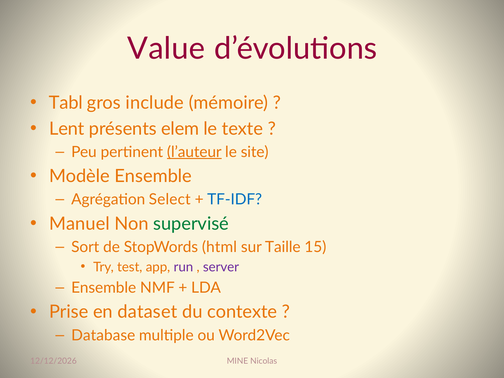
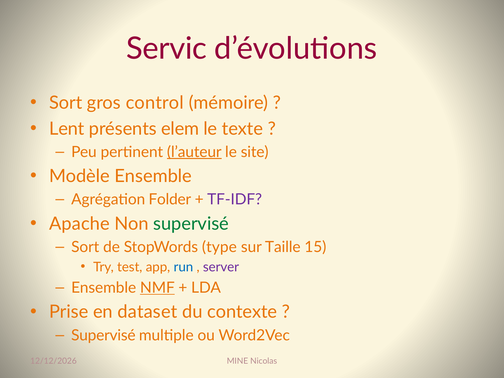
Value: Value -> Servic
Tabl at (66, 103): Tabl -> Sort
include: include -> control
Select: Select -> Folder
TF-IDF colour: blue -> purple
Manuel: Manuel -> Apache
html: html -> type
run colour: purple -> blue
NMF underline: none -> present
Database at (103, 335): Database -> Supervisé
